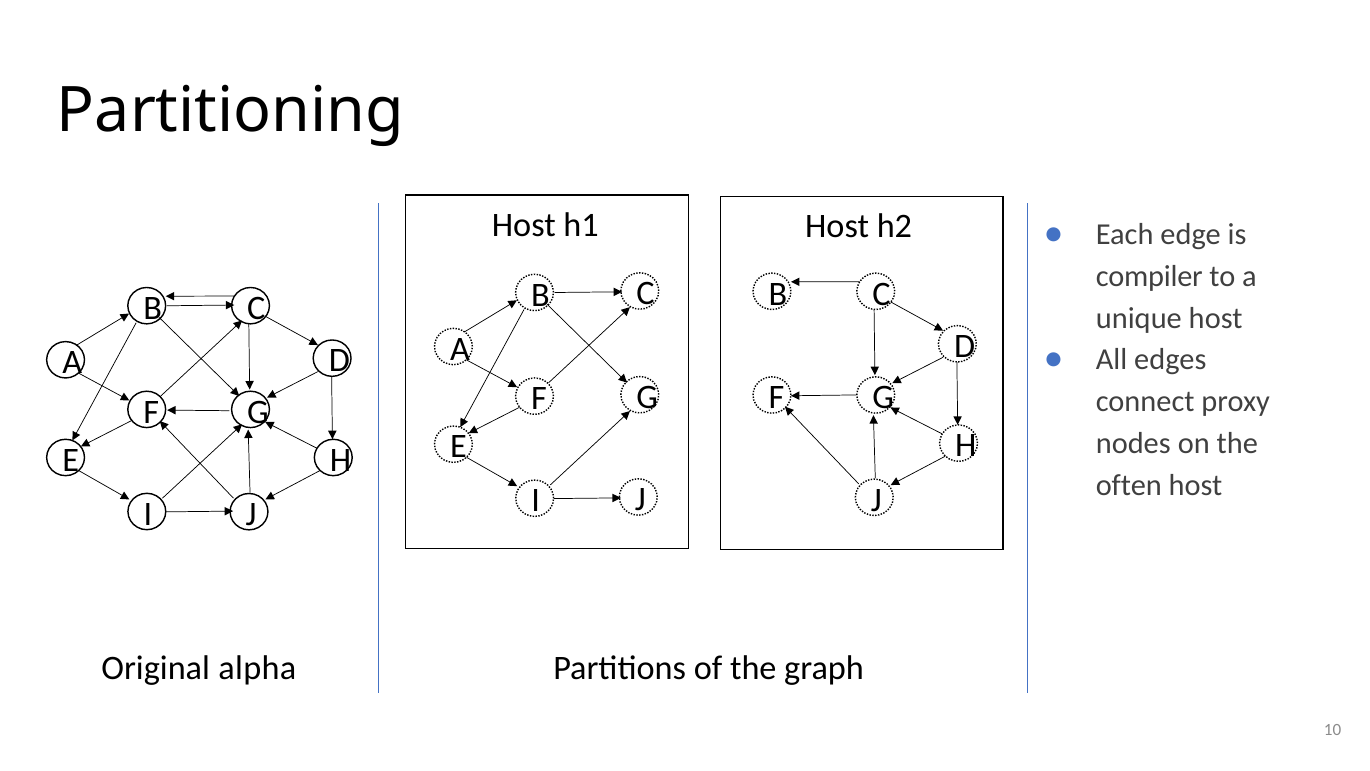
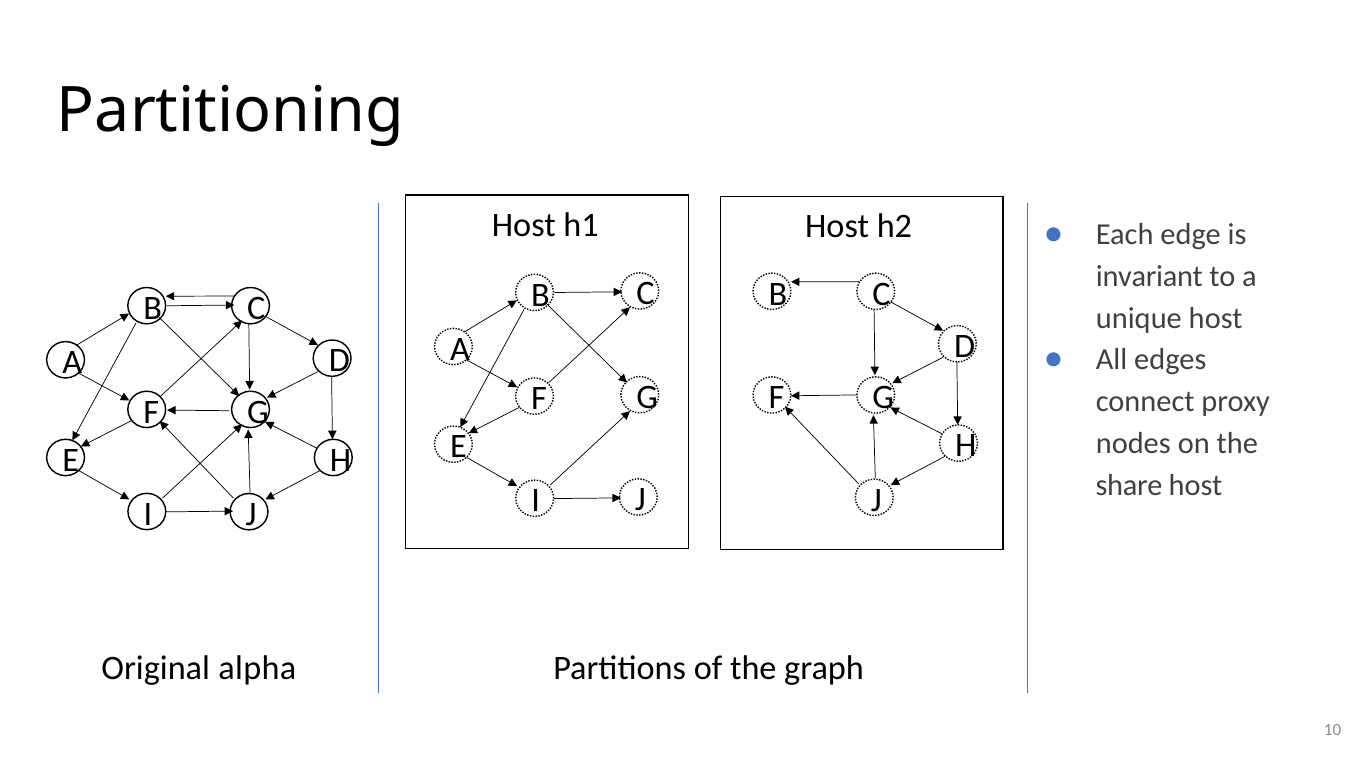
compiler: compiler -> invariant
often: often -> share
